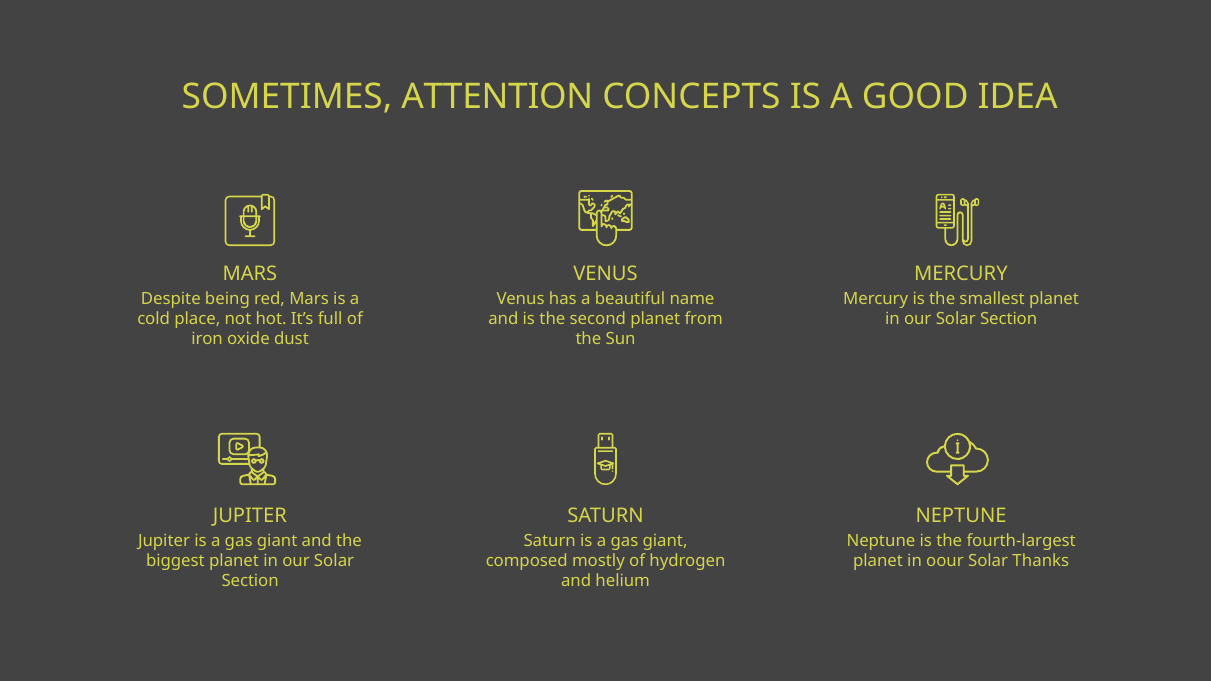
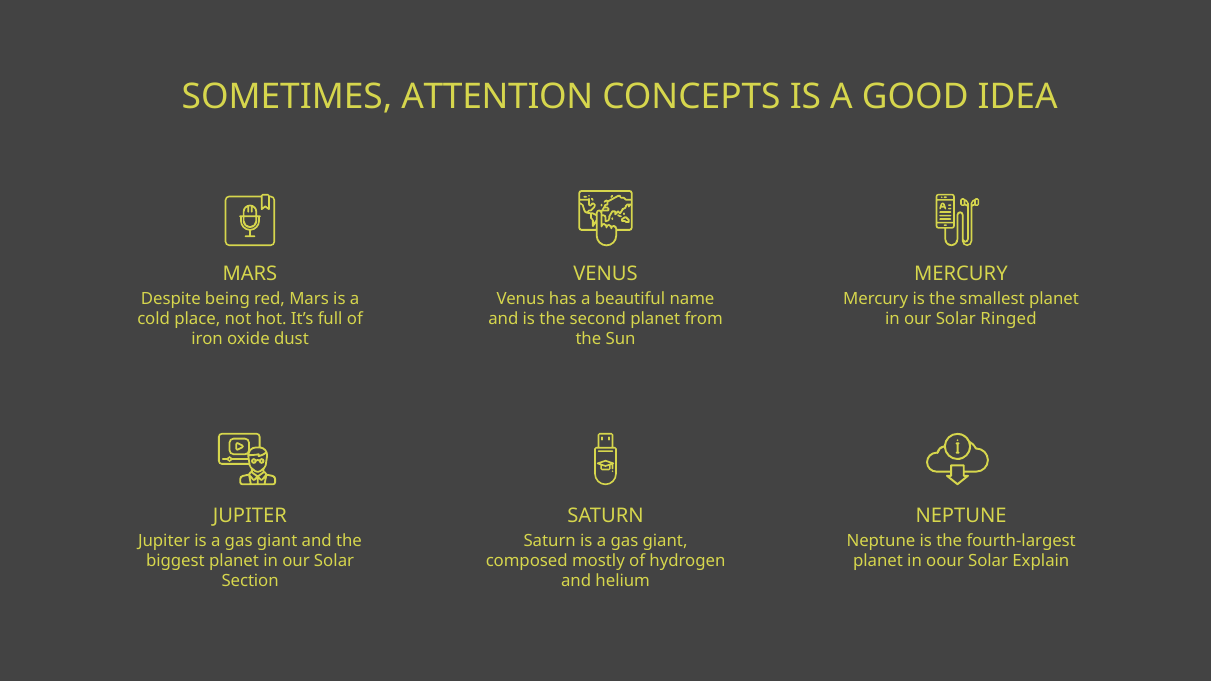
Section at (1009, 319): Section -> Ringed
Thanks: Thanks -> Explain
